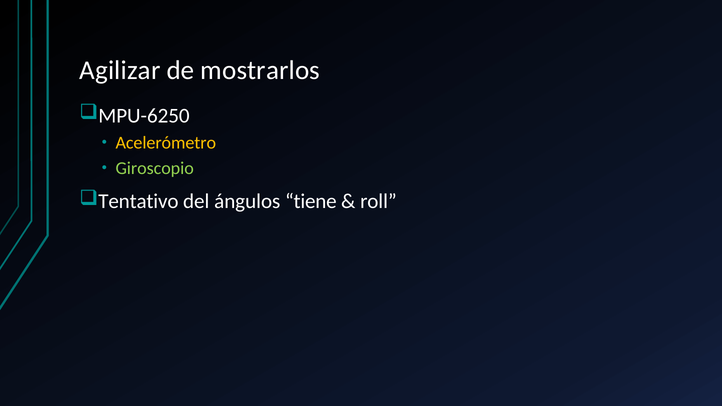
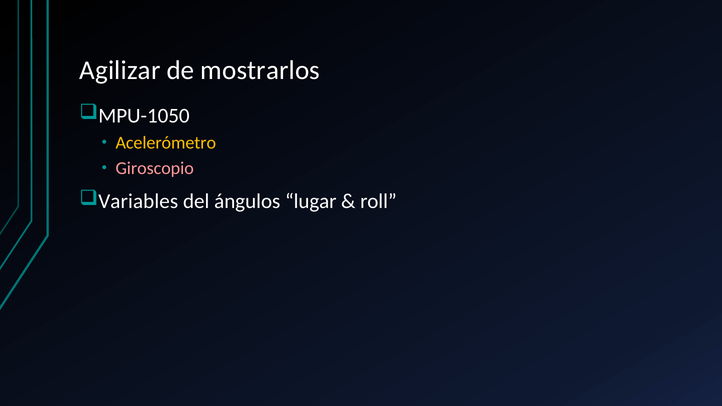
MPU-6250: MPU-6250 -> MPU-1050
Giroscopio colour: light green -> pink
Tentativo: Tentativo -> Variables
tiene: tiene -> lugar
